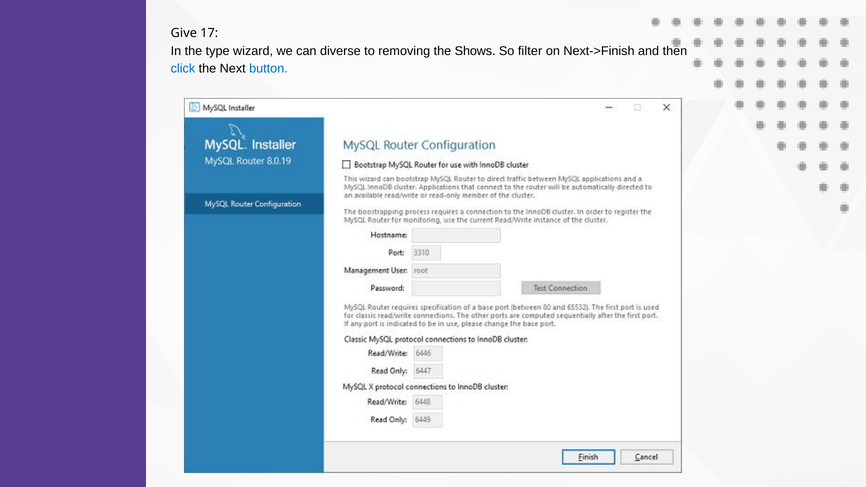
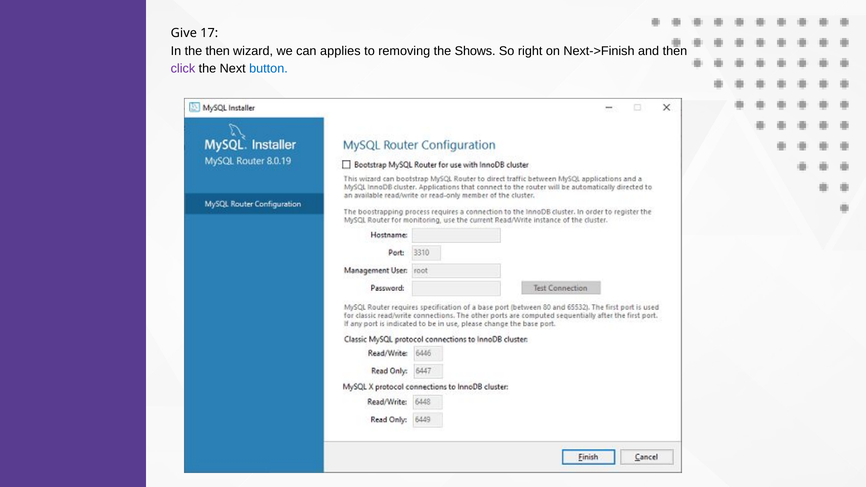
the type: type -> then
diverse: diverse -> applies
filter: filter -> right
click colour: blue -> purple
